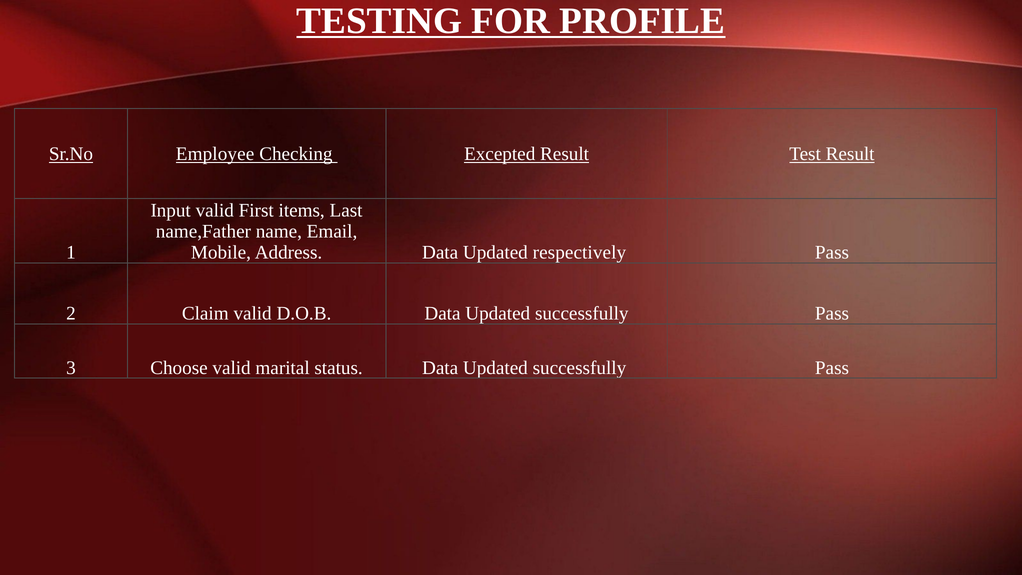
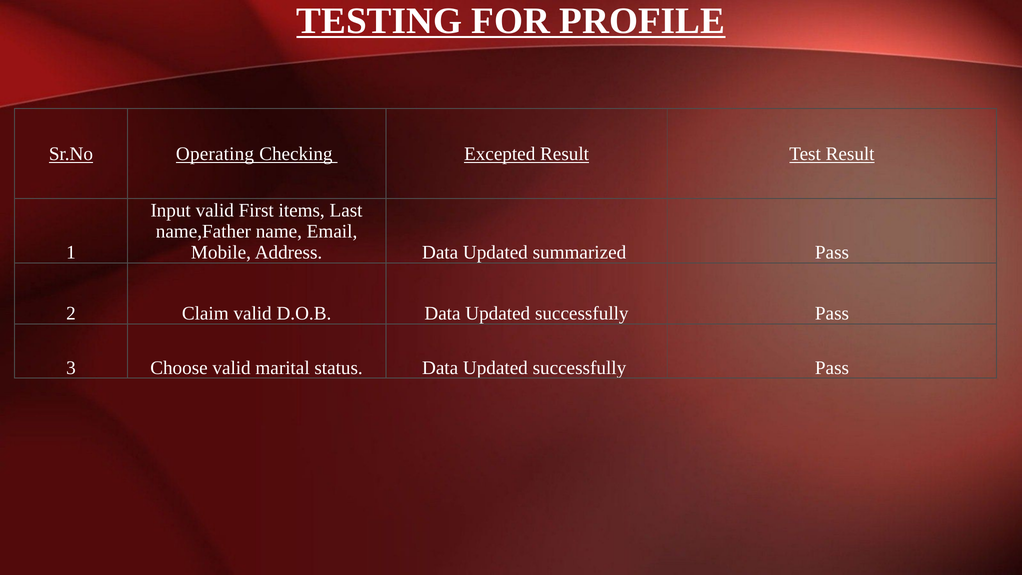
Employee: Employee -> Operating
respectively: respectively -> summarized
